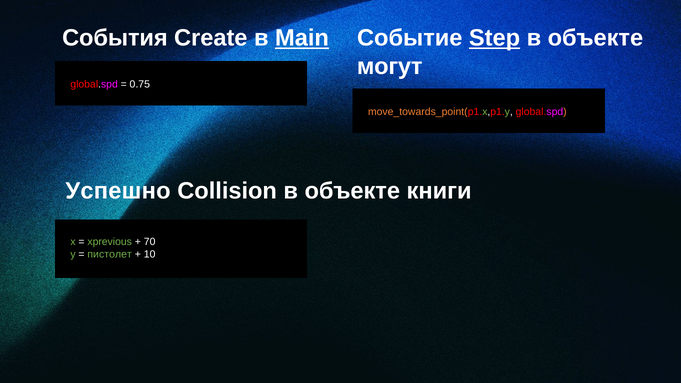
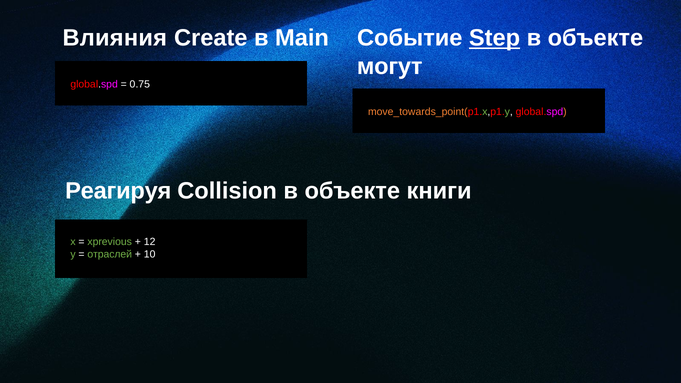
События: События -> Влияния
Main underline: present -> none
Успешно: Успешно -> Реагируя
70: 70 -> 12
пистолет: пистолет -> отраслей
